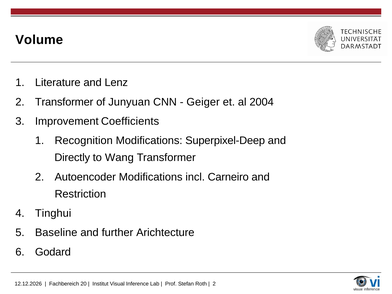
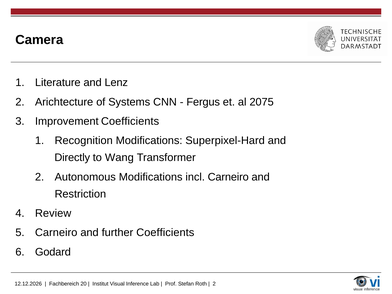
Volume: Volume -> Camera
Transformer at (64, 102): Transformer -> Arichtecture
Junyuan: Junyuan -> Systems
Geiger: Geiger -> Fergus
2004: 2004 -> 2075
Superpixel-Deep: Superpixel-Deep -> Superpixel-Hard
Autoencoder: Autoencoder -> Autonomous
Tinghui: Tinghui -> Review
Baseline at (56, 233): Baseline -> Carneiro
further Arichtecture: Arichtecture -> Coefficients
